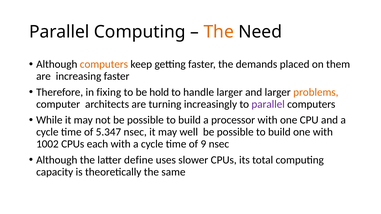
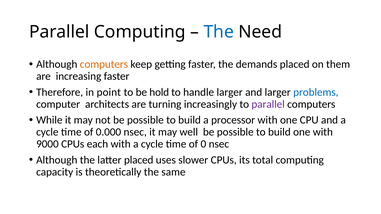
The at (219, 32) colour: orange -> blue
fixing: fixing -> point
problems colour: orange -> blue
5.347: 5.347 -> 0.000
1002: 1002 -> 9000
9: 9 -> 0
latter define: define -> placed
